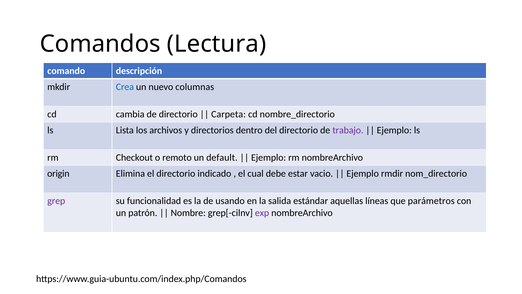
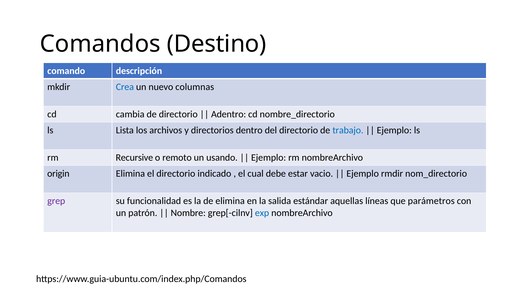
Lectura: Lectura -> Destino
Carpeta: Carpeta -> Adentro
trabajo colour: purple -> blue
Checkout: Checkout -> Recursive
default: default -> usando
de usando: usando -> elimina
exp colour: purple -> blue
